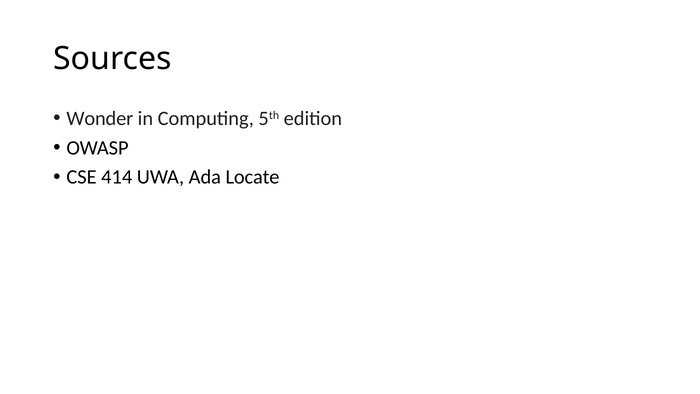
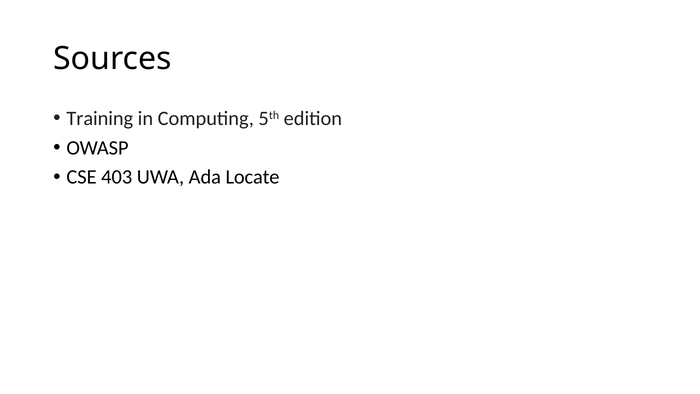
Wonder: Wonder -> Training
414: 414 -> 403
